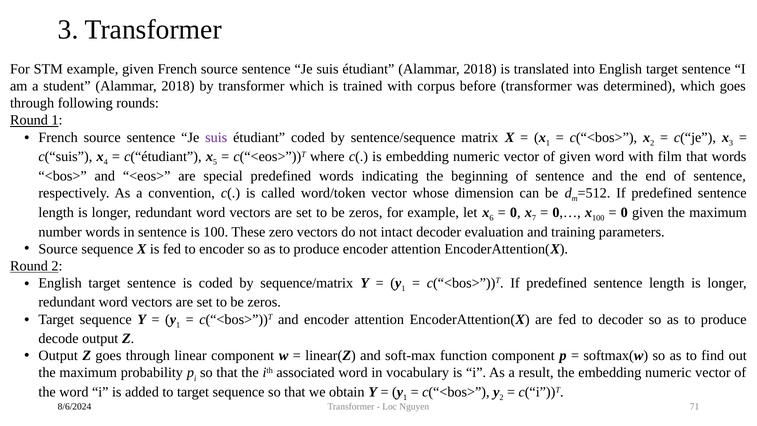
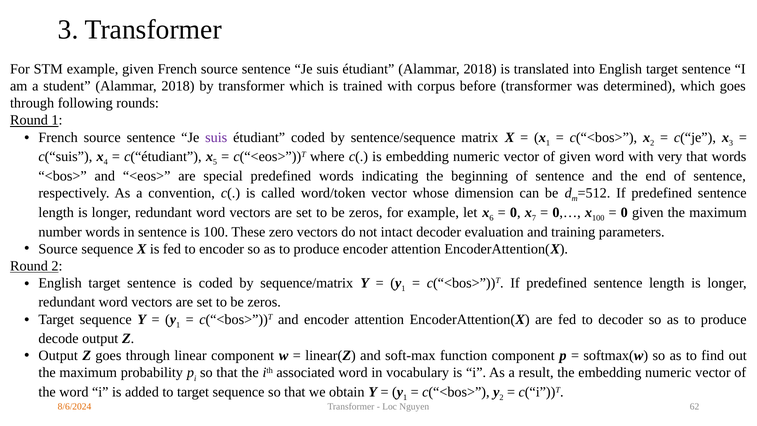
film: film -> very
8/6/2024 colour: black -> orange
71: 71 -> 62
